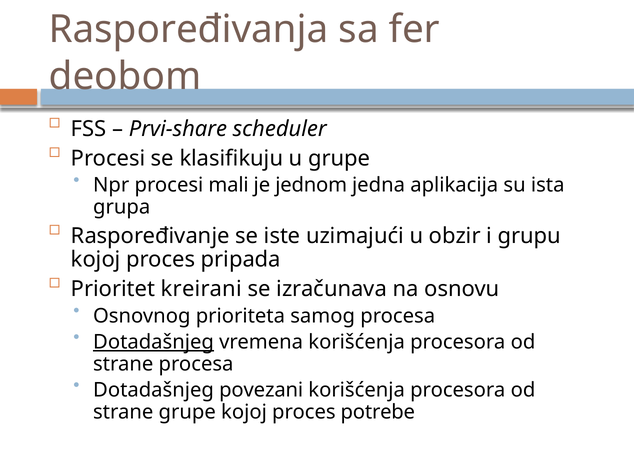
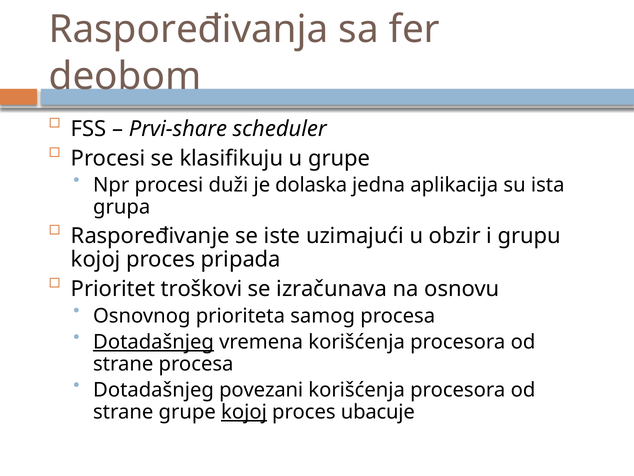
mali: mali -> duži
jednom: jednom -> dolaska
kreirani: kreirani -> troškovi
kojoj at (244, 412) underline: none -> present
potrebe: potrebe -> ubacuje
